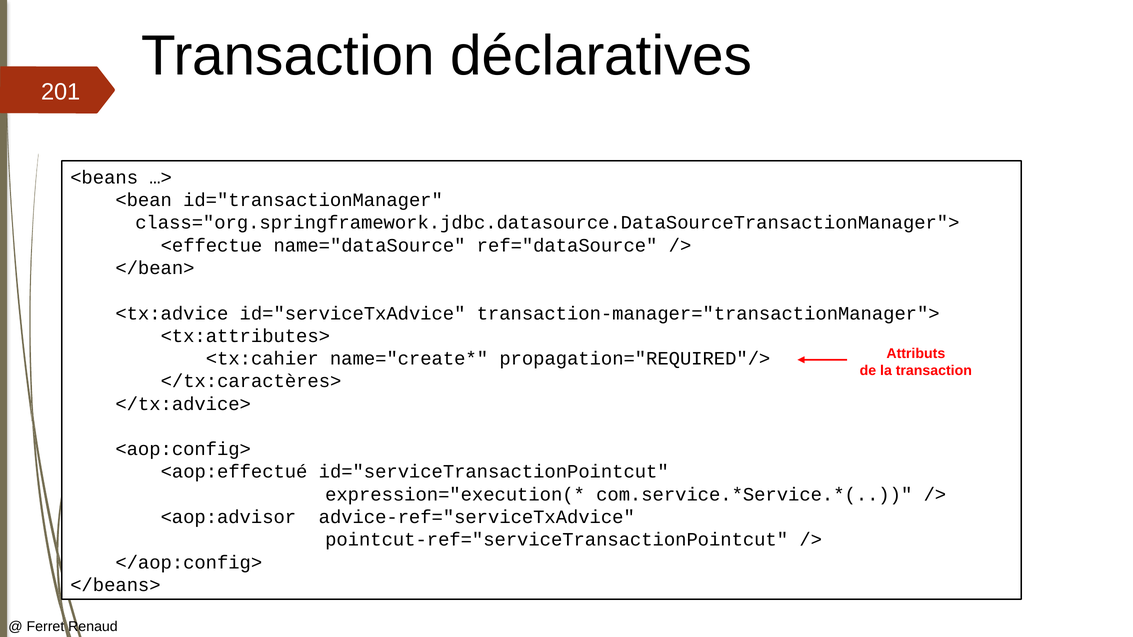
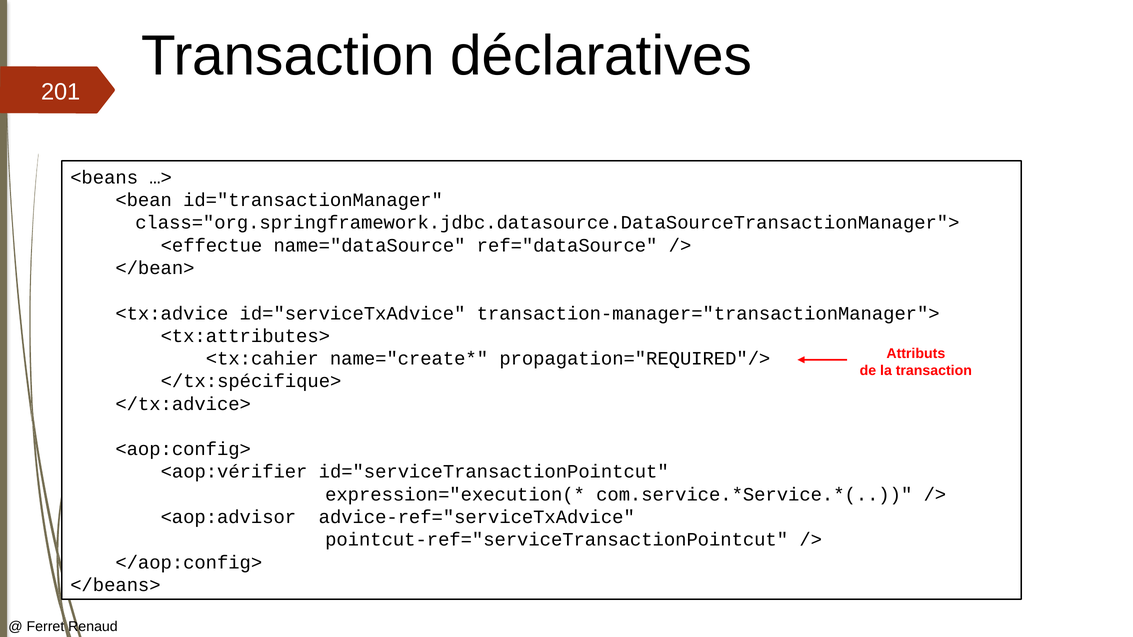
</tx:caractères>: </tx:caractères> -> </tx:spécifique>
<aop:effectué: <aop:effectué -> <aop:vérifier
